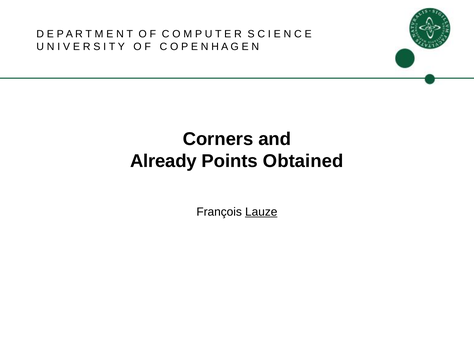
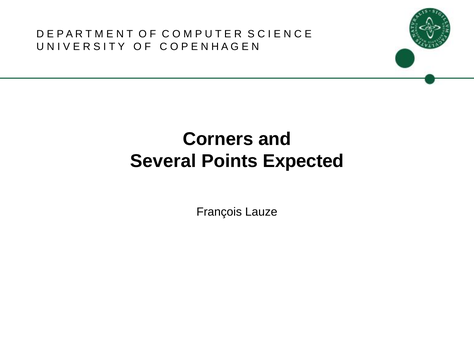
Already: Already -> Several
Obtained: Obtained -> Expected
Lauze underline: present -> none
